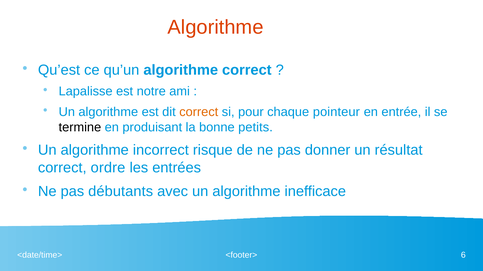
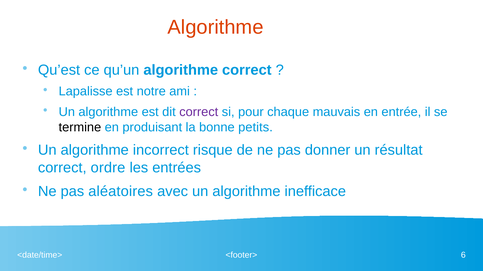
correct at (199, 112) colour: orange -> purple
pointeur: pointeur -> mauvais
débutants: débutants -> aléatoires
